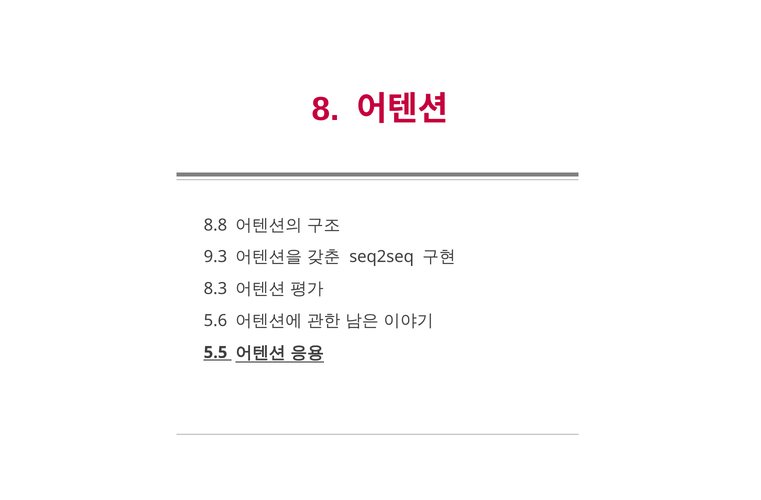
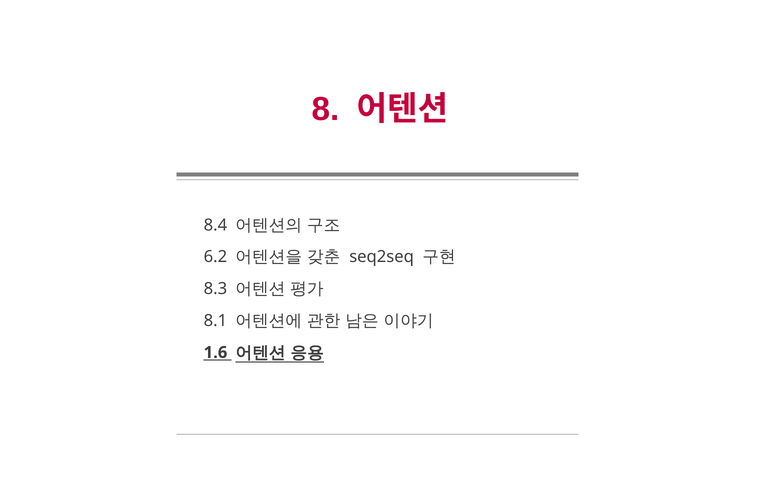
8.8: 8.8 -> 8.4
9.3: 9.3 -> 6.2
5.6: 5.6 -> 8.1
5.5: 5.5 -> 1.6
